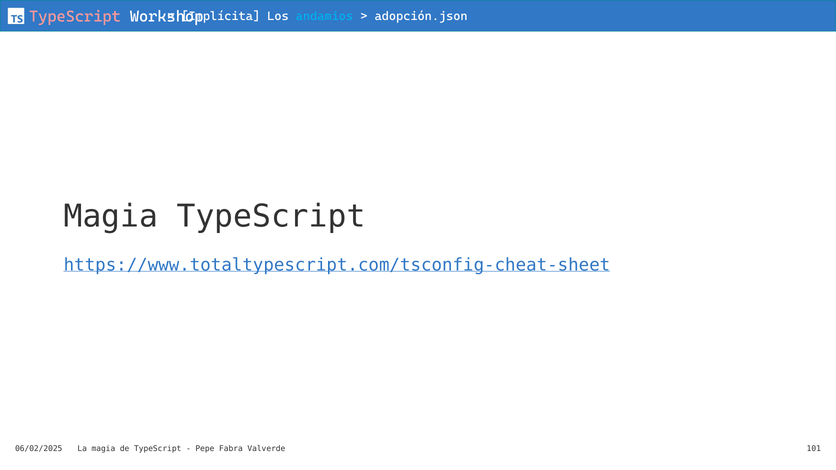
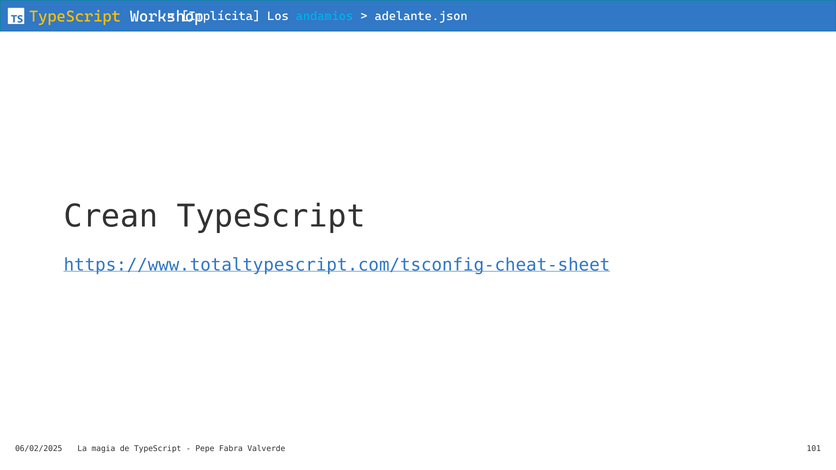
TypeScript at (75, 17) colour: pink -> yellow
adopción.json: adopción.json -> adelante.json
Magia at (111, 216): Magia -> Crean
